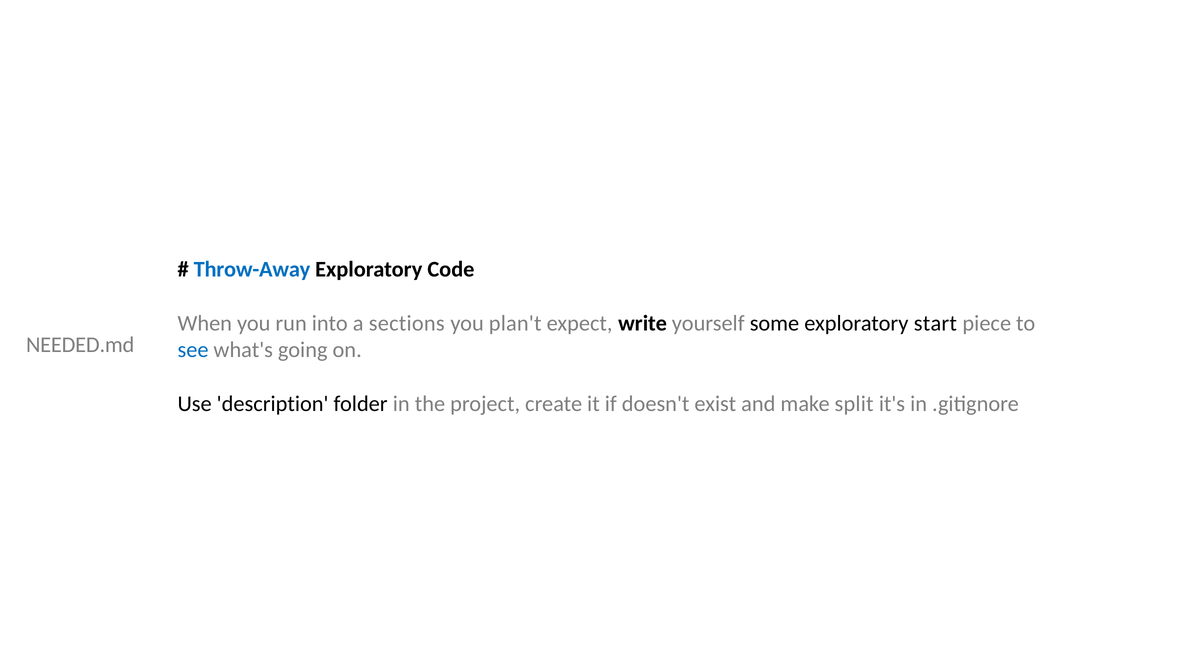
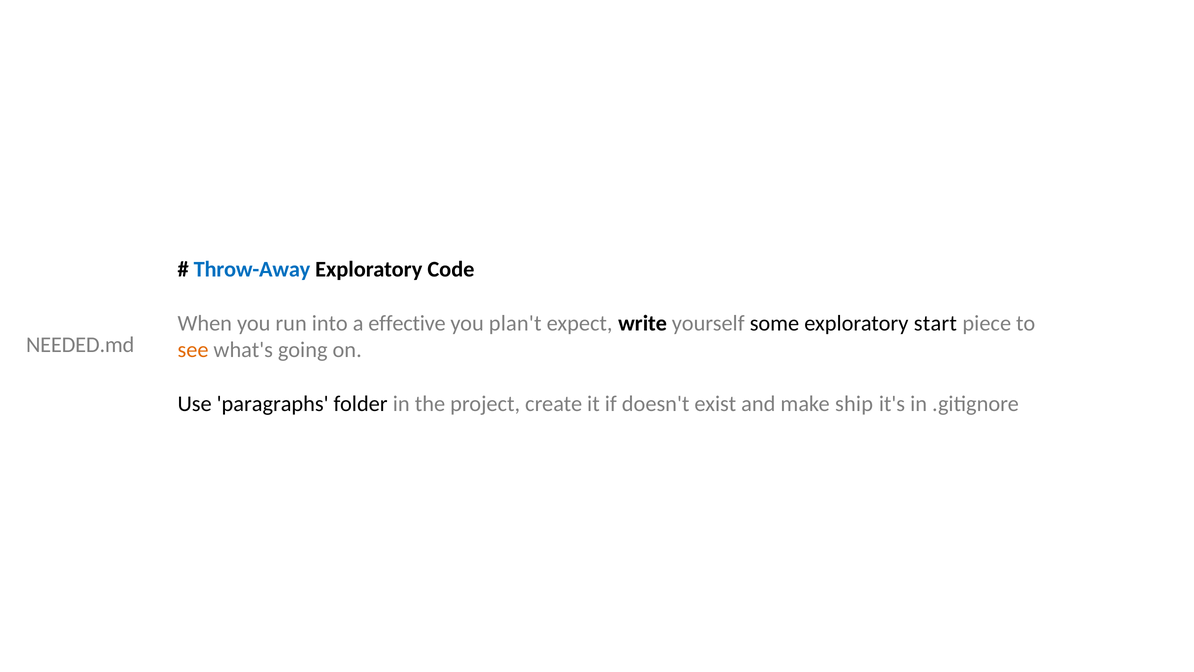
sections: sections -> effective
see colour: blue -> orange
description: description -> paragraphs
split: split -> ship
